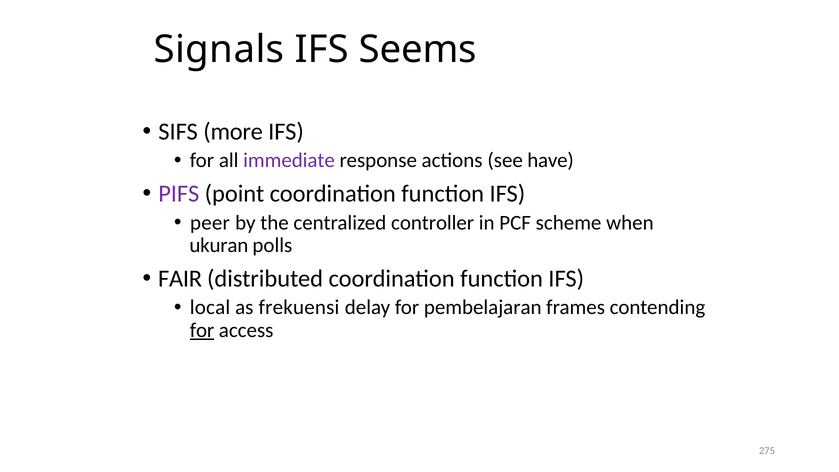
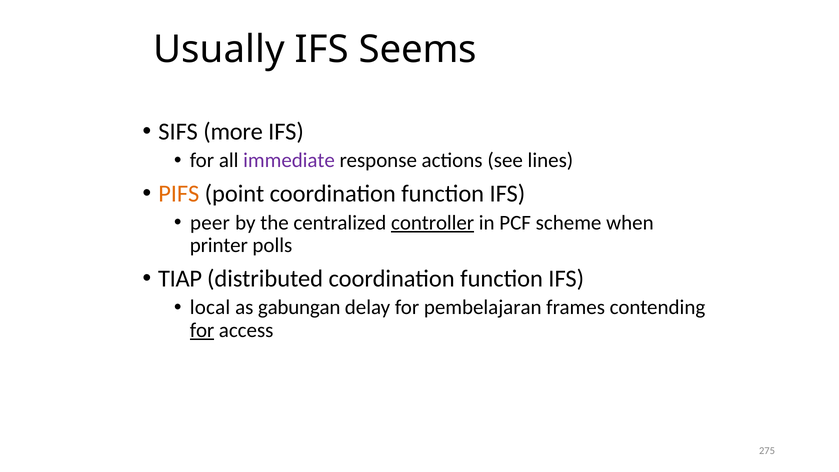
Signals: Signals -> Usually
have: have -> lines
PIFS colour: purple -> orange
controller underline: none -> present
ukuran: ukuran -> printer
FAIR: FAIR -> TIAP
frekuensi: frekuensi -> gabungan
